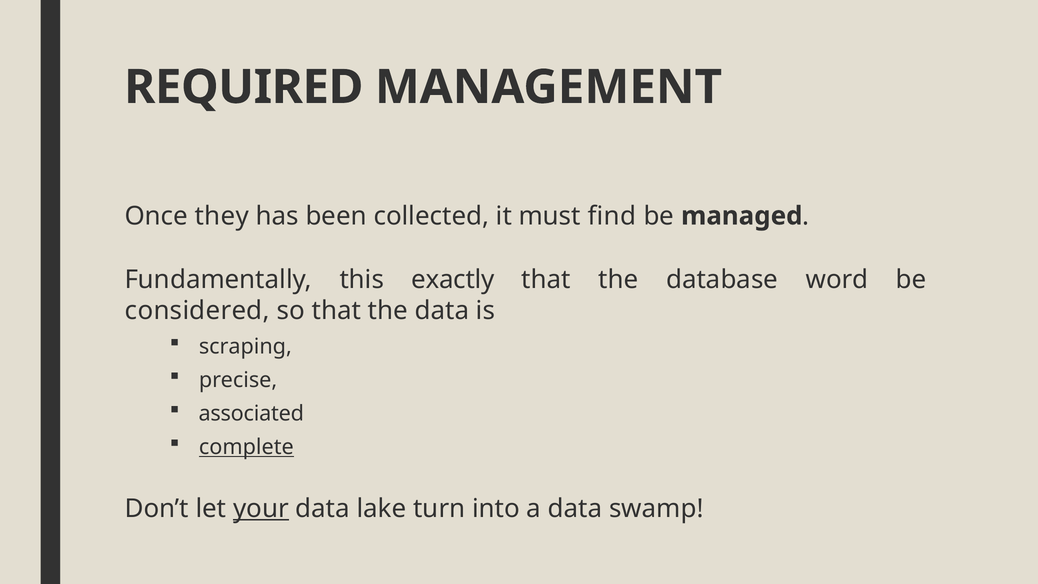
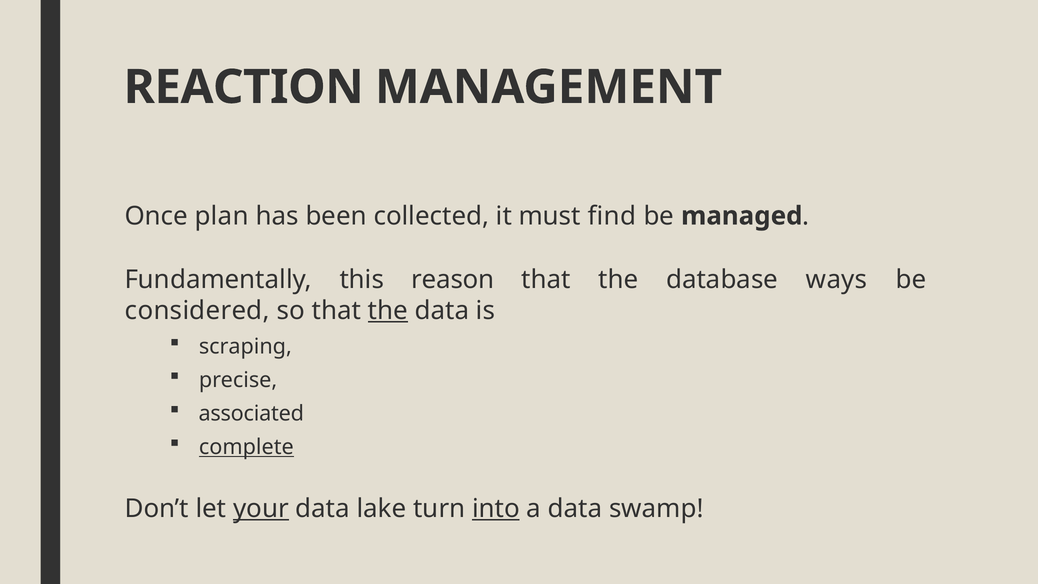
REQUIRED: REQUIRED -> REACTION
they: they -> plan
exactly: exactly -> reason
word: word -> ways
the at (388, 311) underline: none -> present
into underline: none -> present
